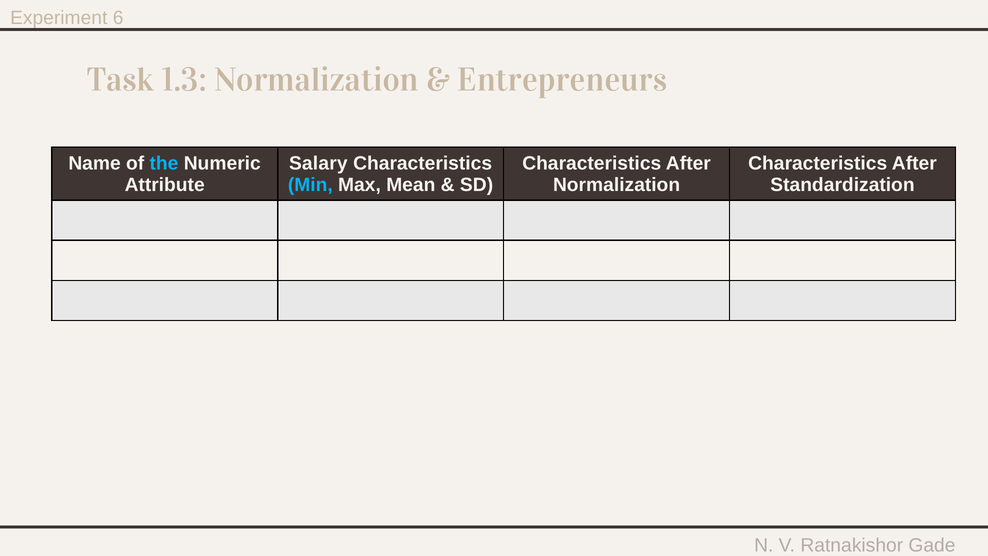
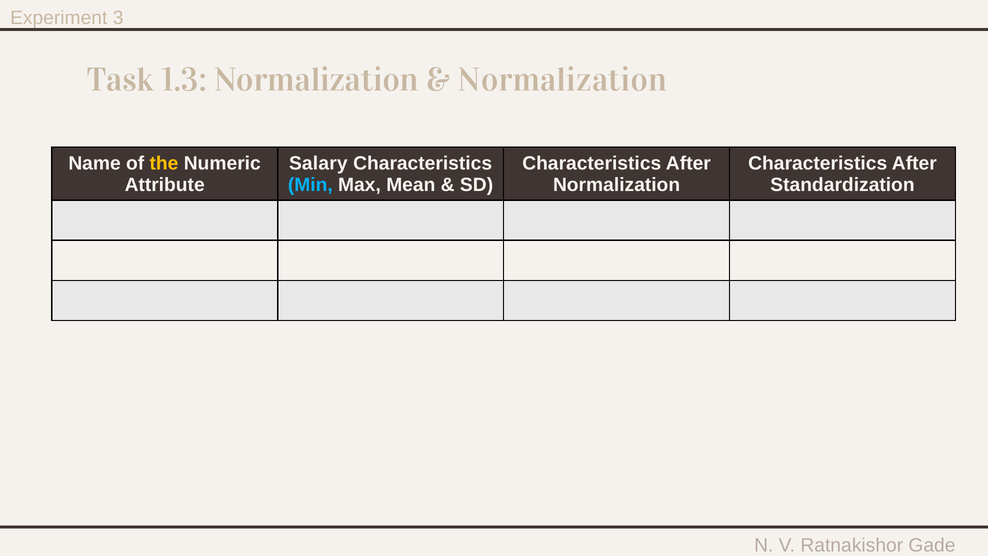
6: 6 -> 3
Entrepreneurs at (563, 80): Entrepreneurs -> Normalization
the colour: light blue -> yellow
